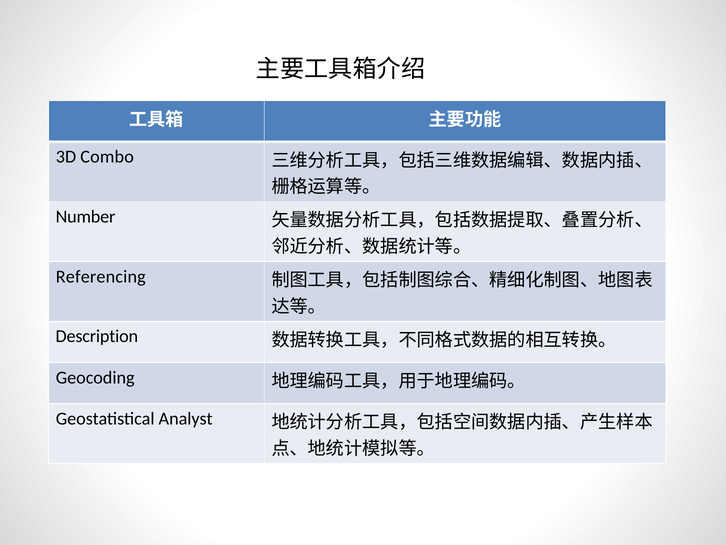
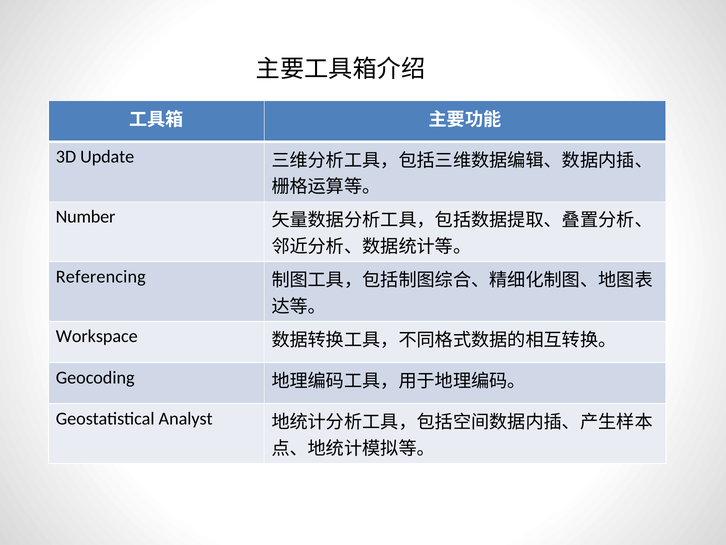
Combo: Combo -> Update
Description: Description -> Workspace
